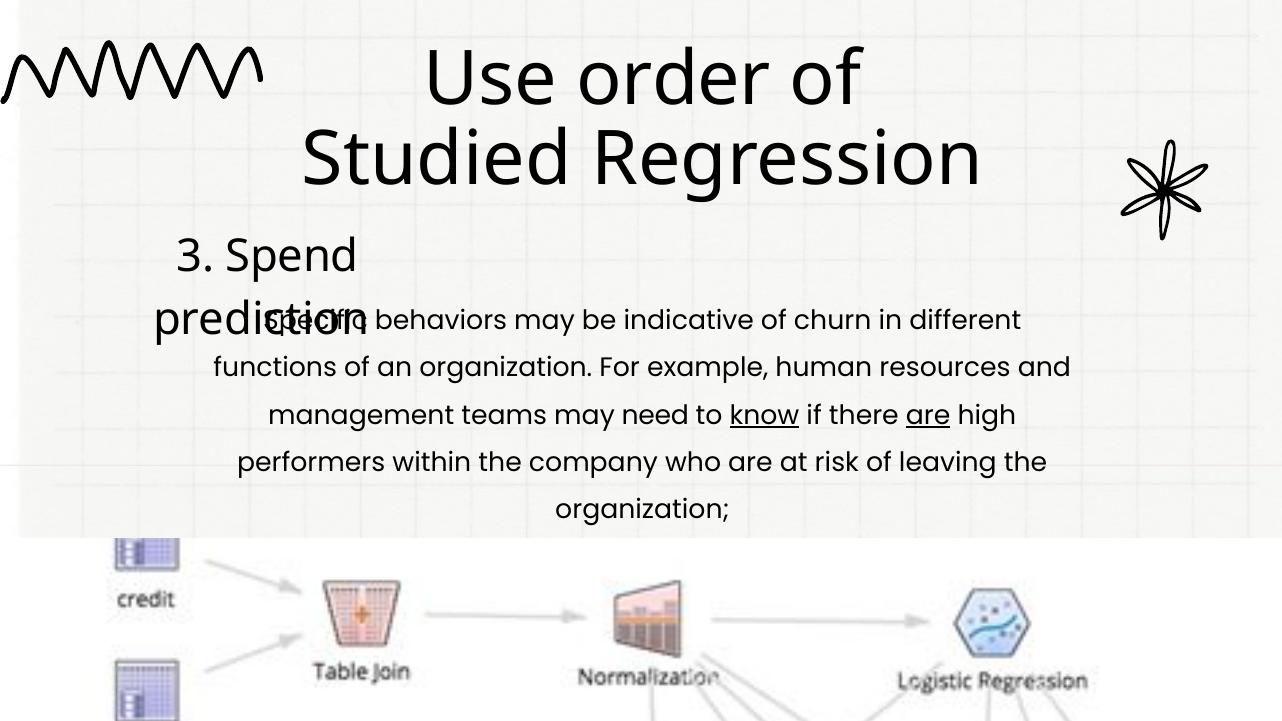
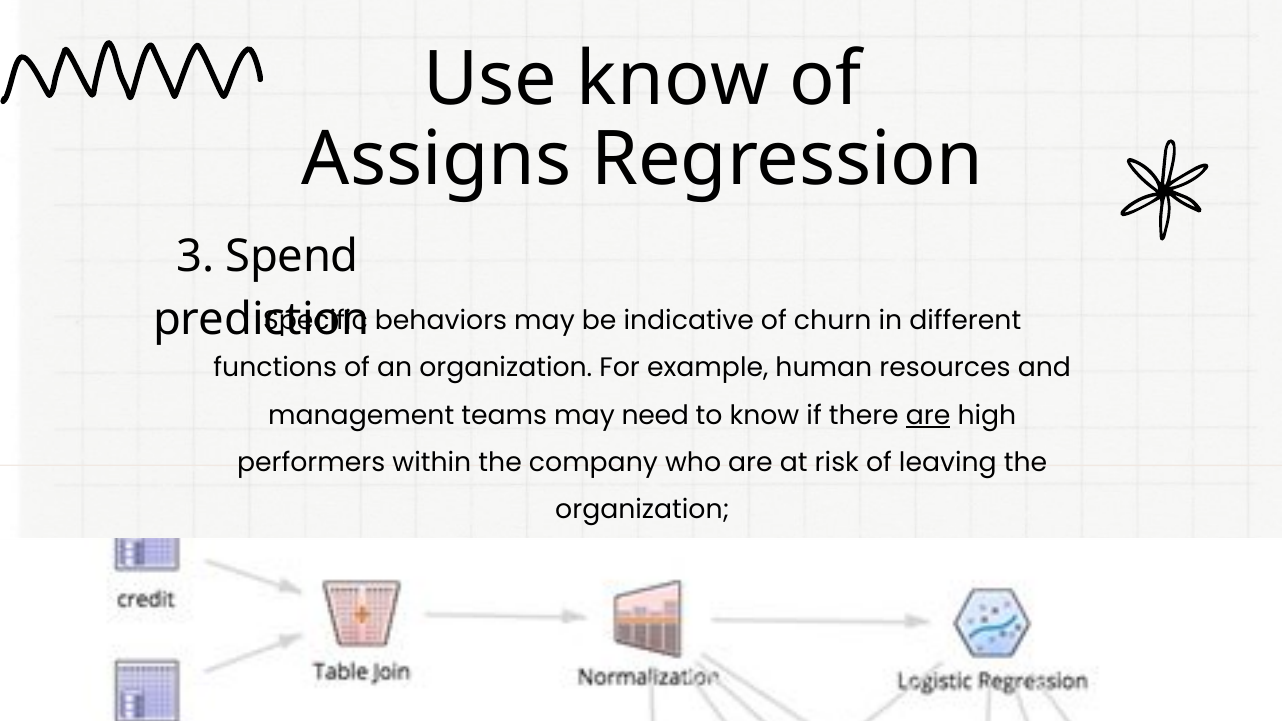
Use order: order -> know
Studied: Studied -> Assigns
know at (765, 415) underline: present -> none
